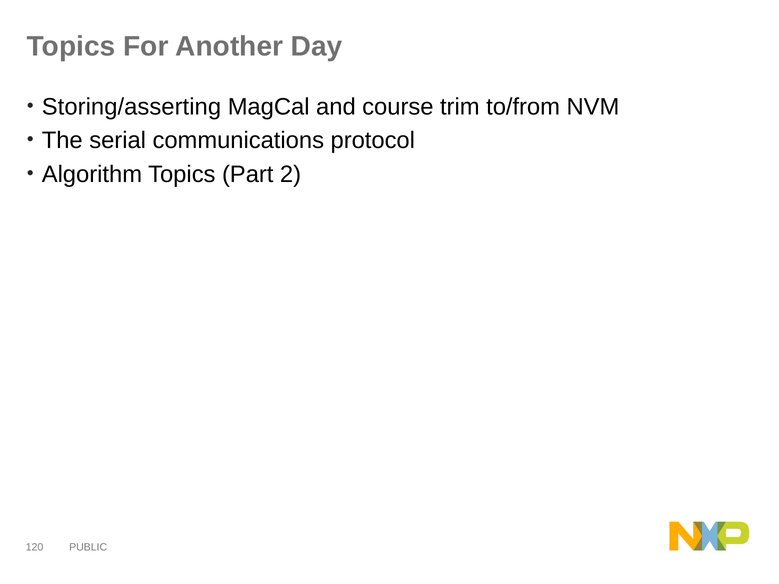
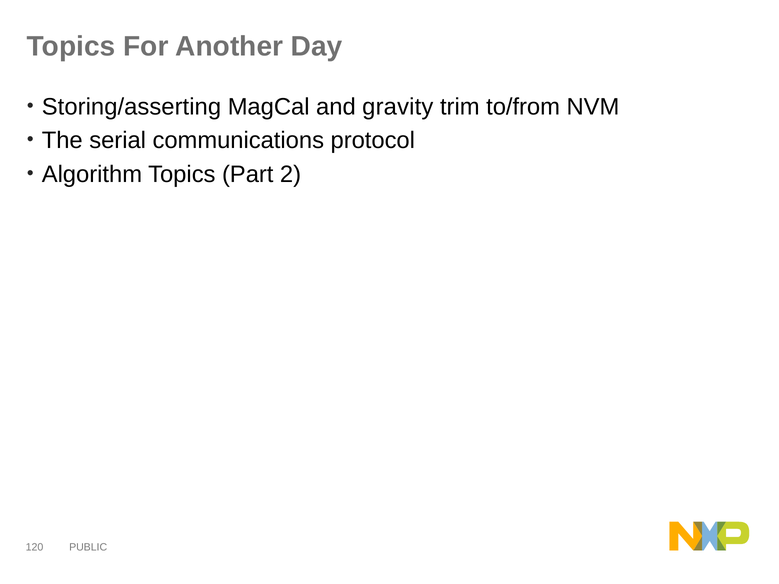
course: course -> gravity
